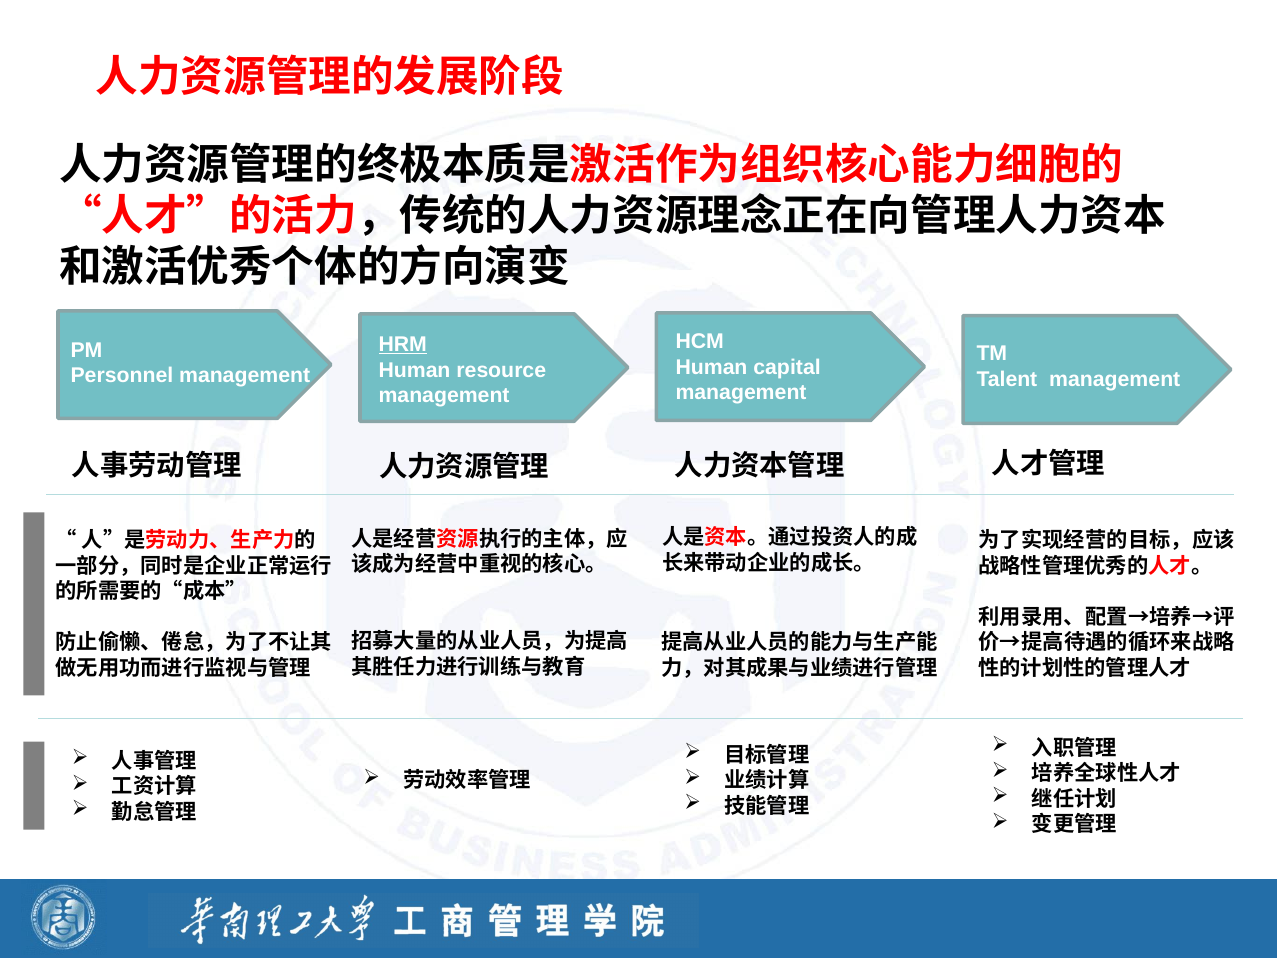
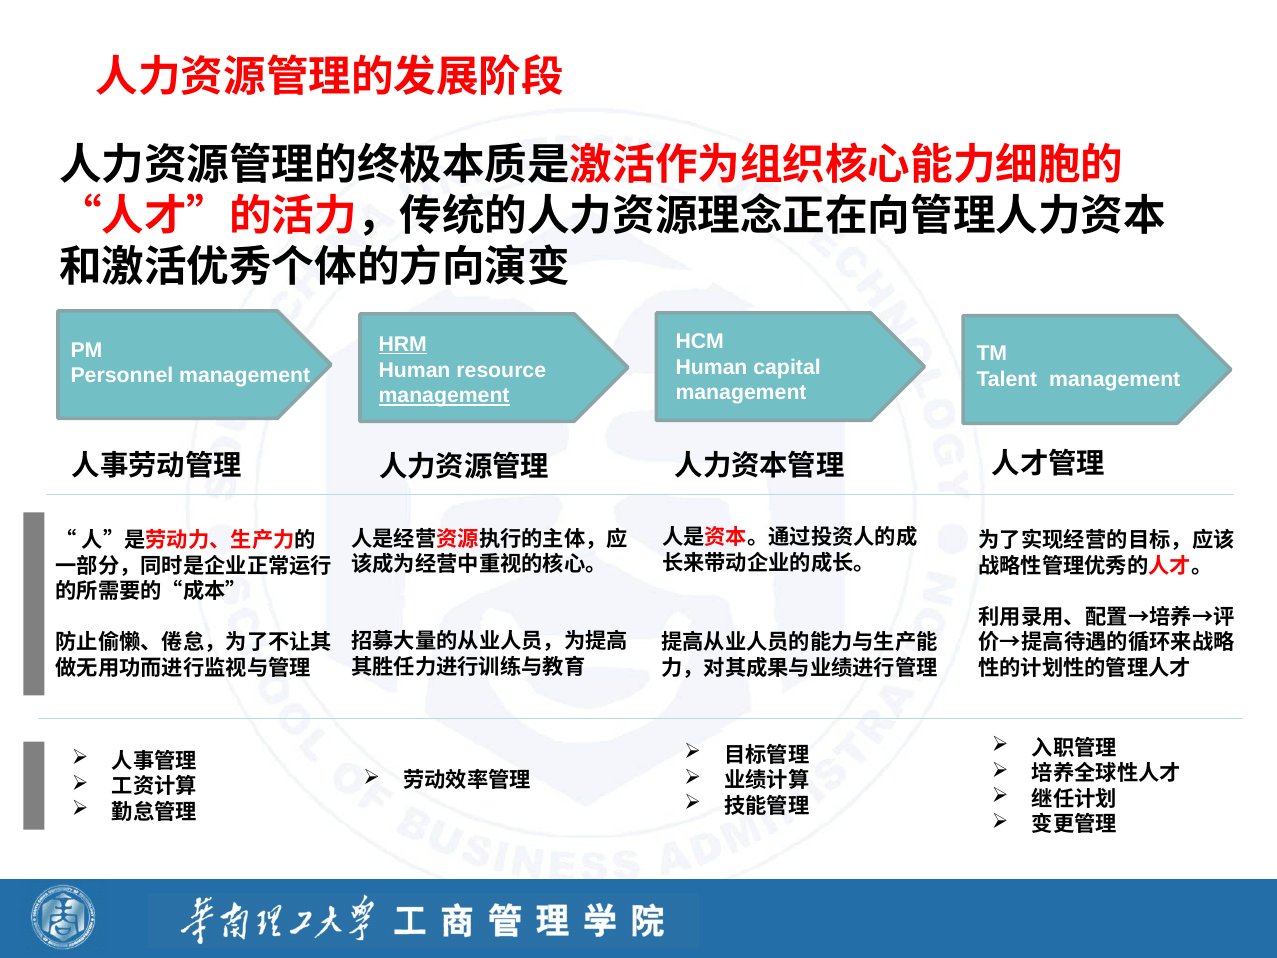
management at (444, 396) underline: none -> present
